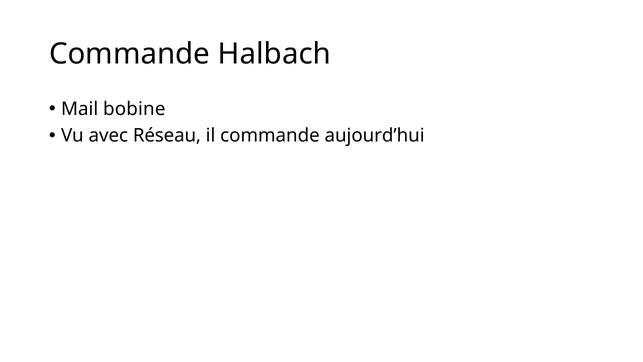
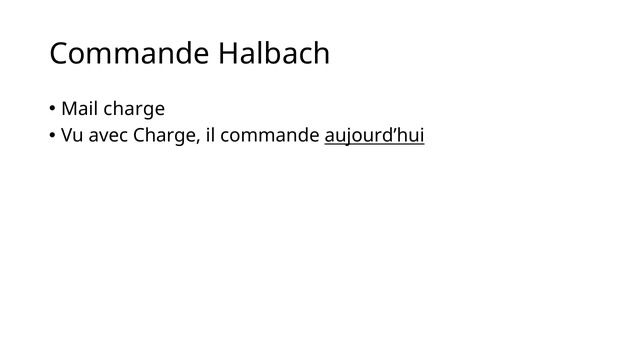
Mail bobine: bobine -> charge
avec Réseau: Réseau -> Charge
aujourd’hui underline: none -> present
